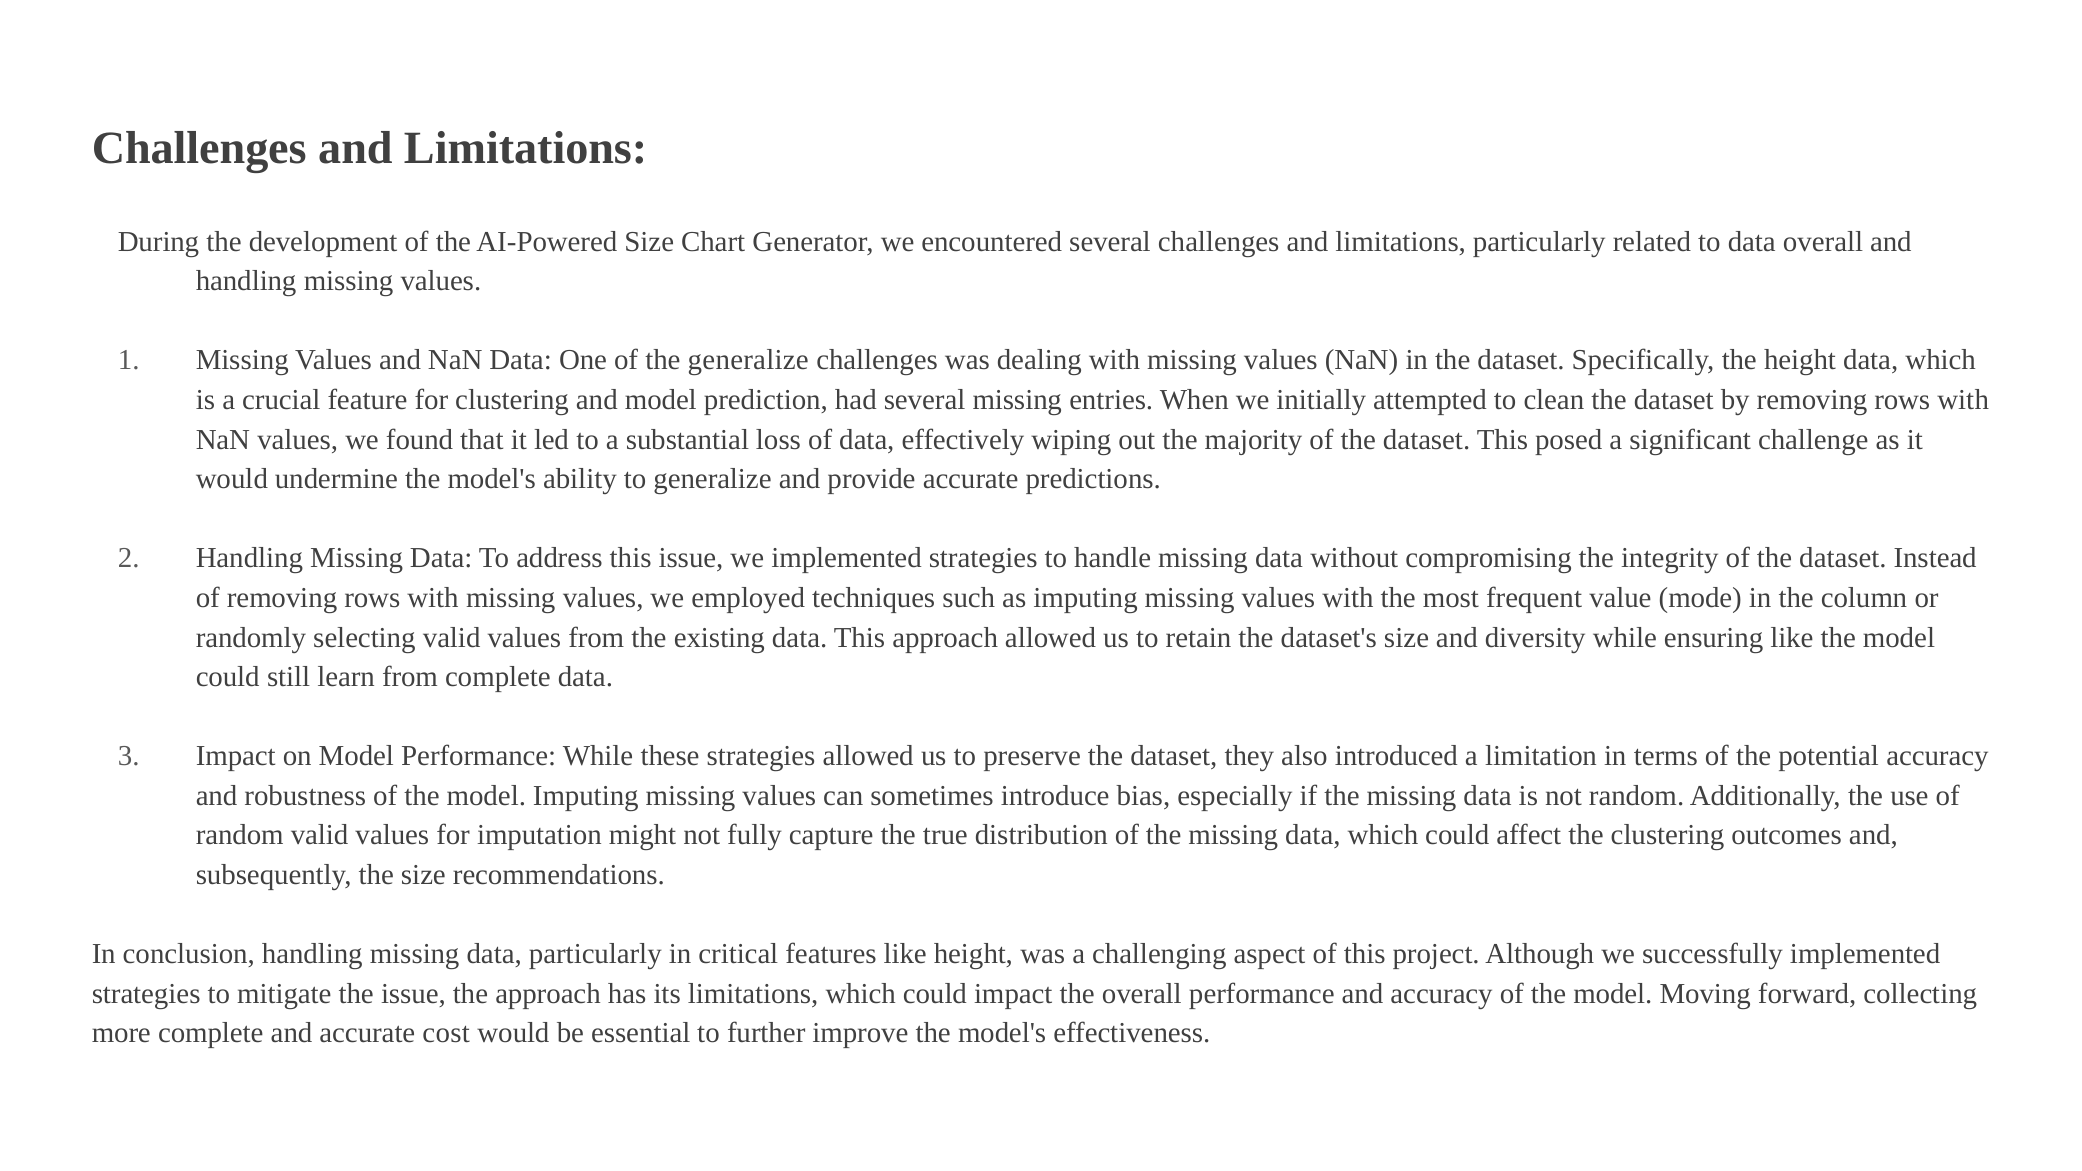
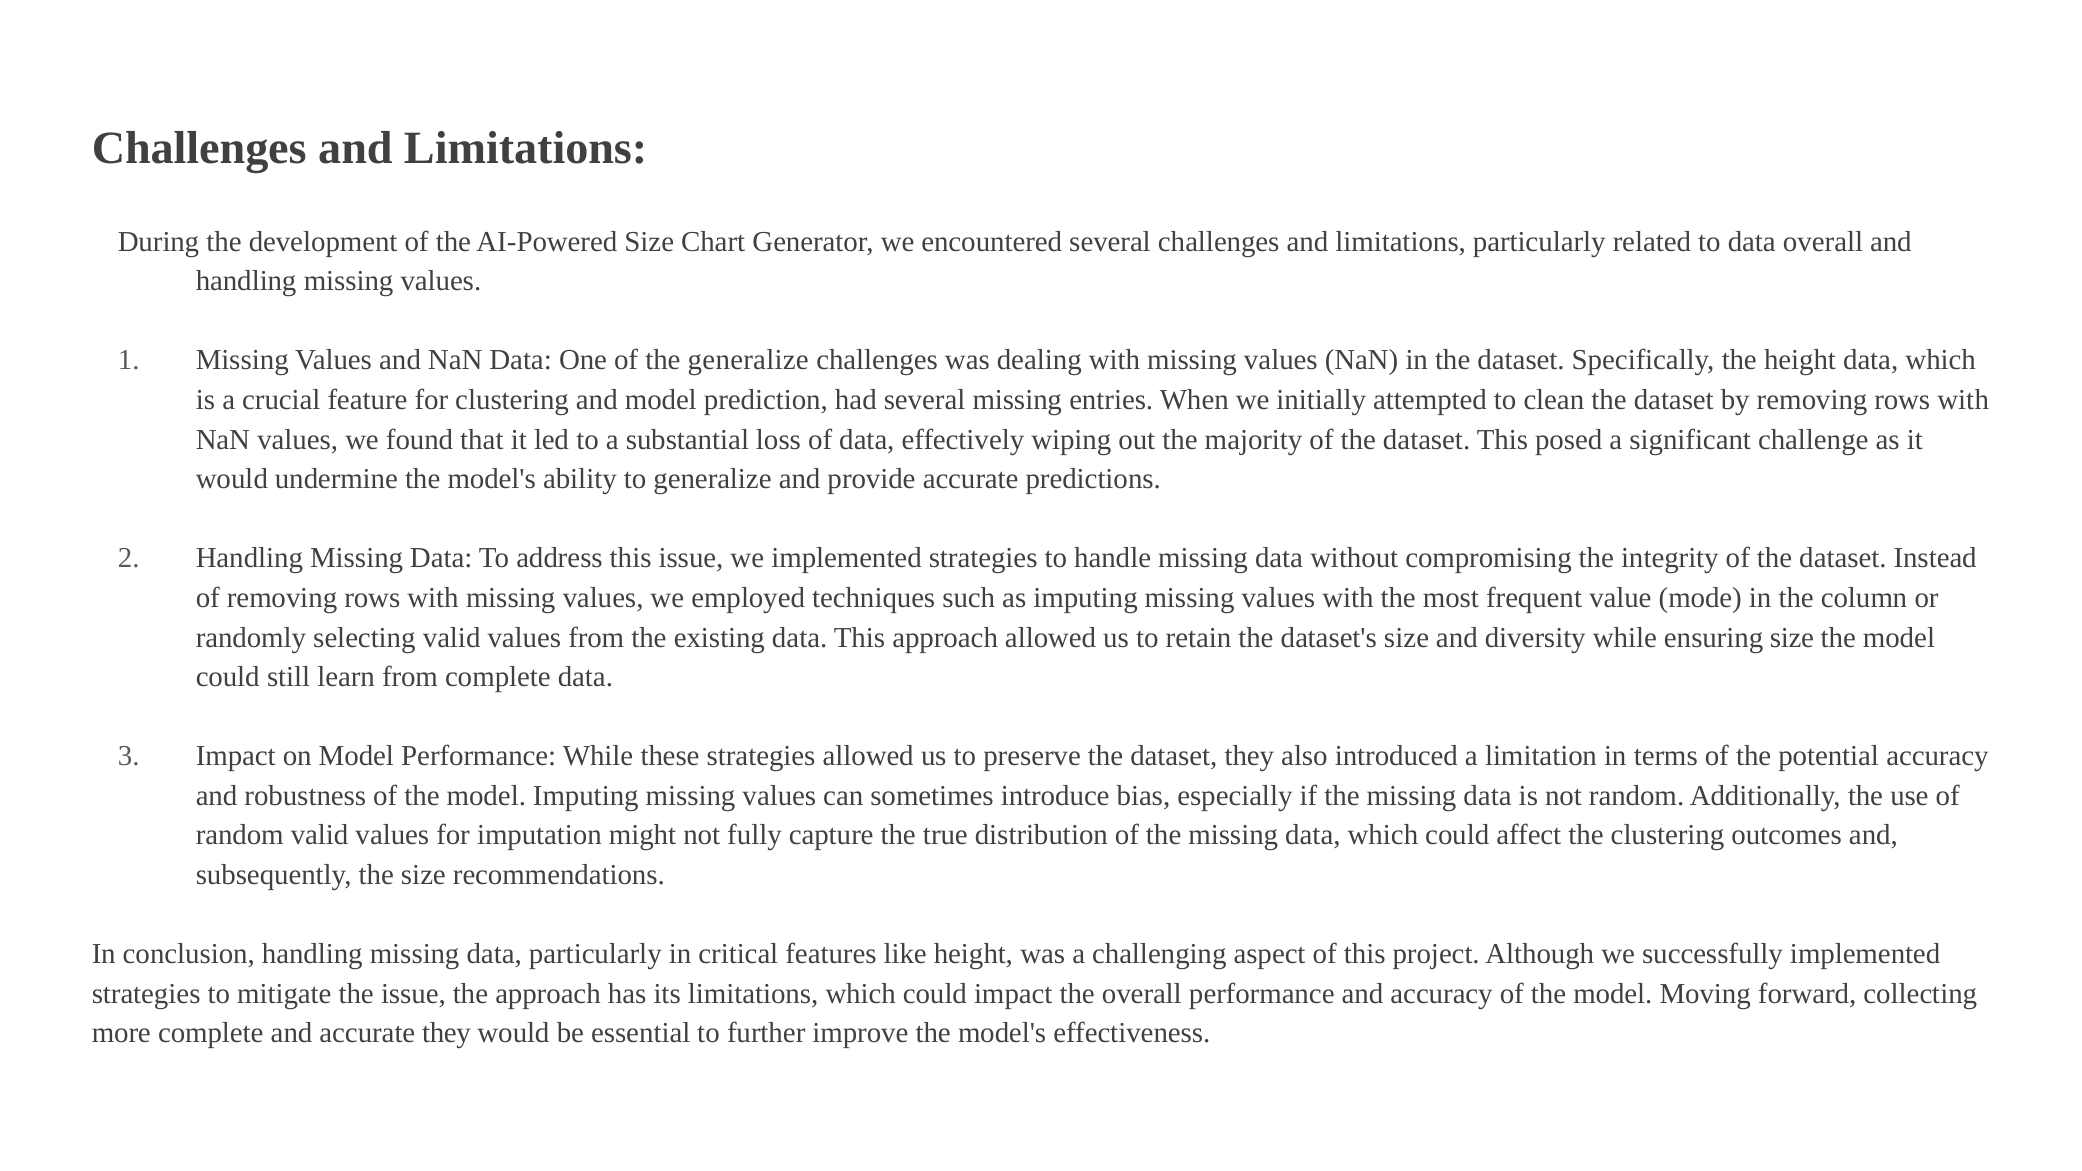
ensuring like: like -> size
accurate cost: cost -> they
